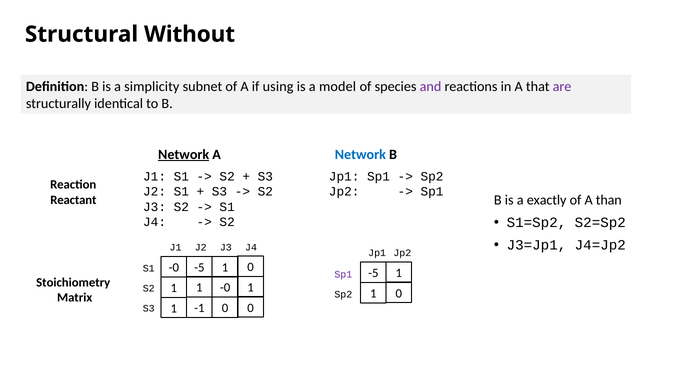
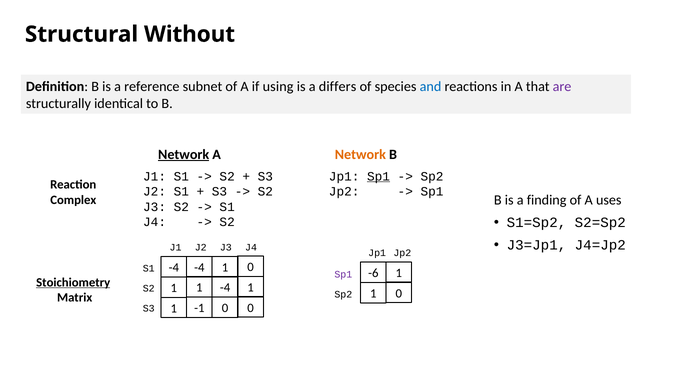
simplicity: simplicity -> reference
model: model -> differs
and colour: purple -> blue
Network at (360, 154) colour: blue -> orange
Sp1 at (379, 176) underline: none -> present
exactly: exactly -> finding
than: than -> uses
Reactant: Reactant -> Complex
-5 at (199, 267): -5 -> -4
-0 at (174, 268): -0 -> -4
-5 at (373, 273): -5 -> -6
Stoichiometry underline: none -> present
-0 at (225, 288): -0 -> -4
